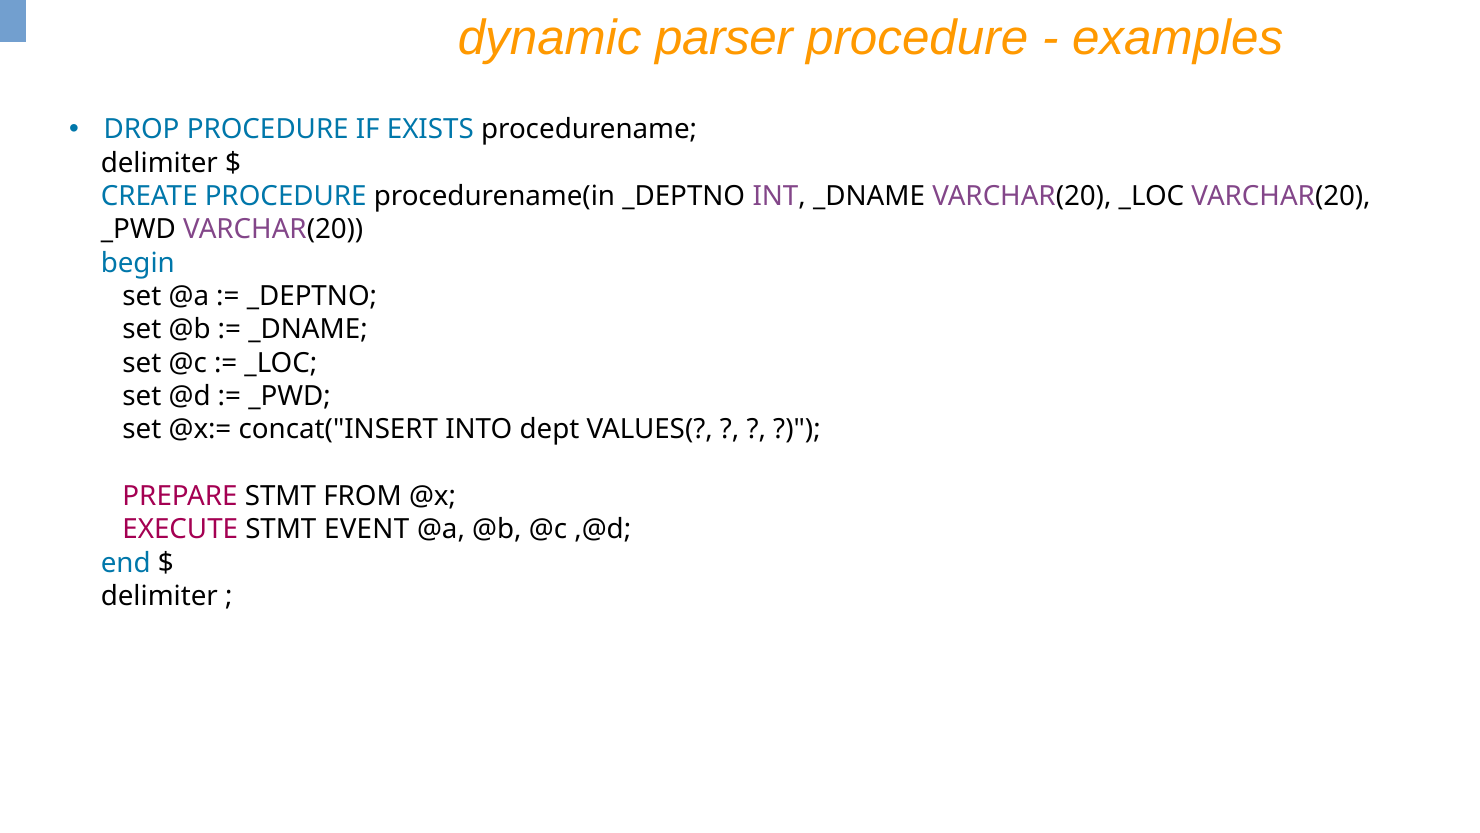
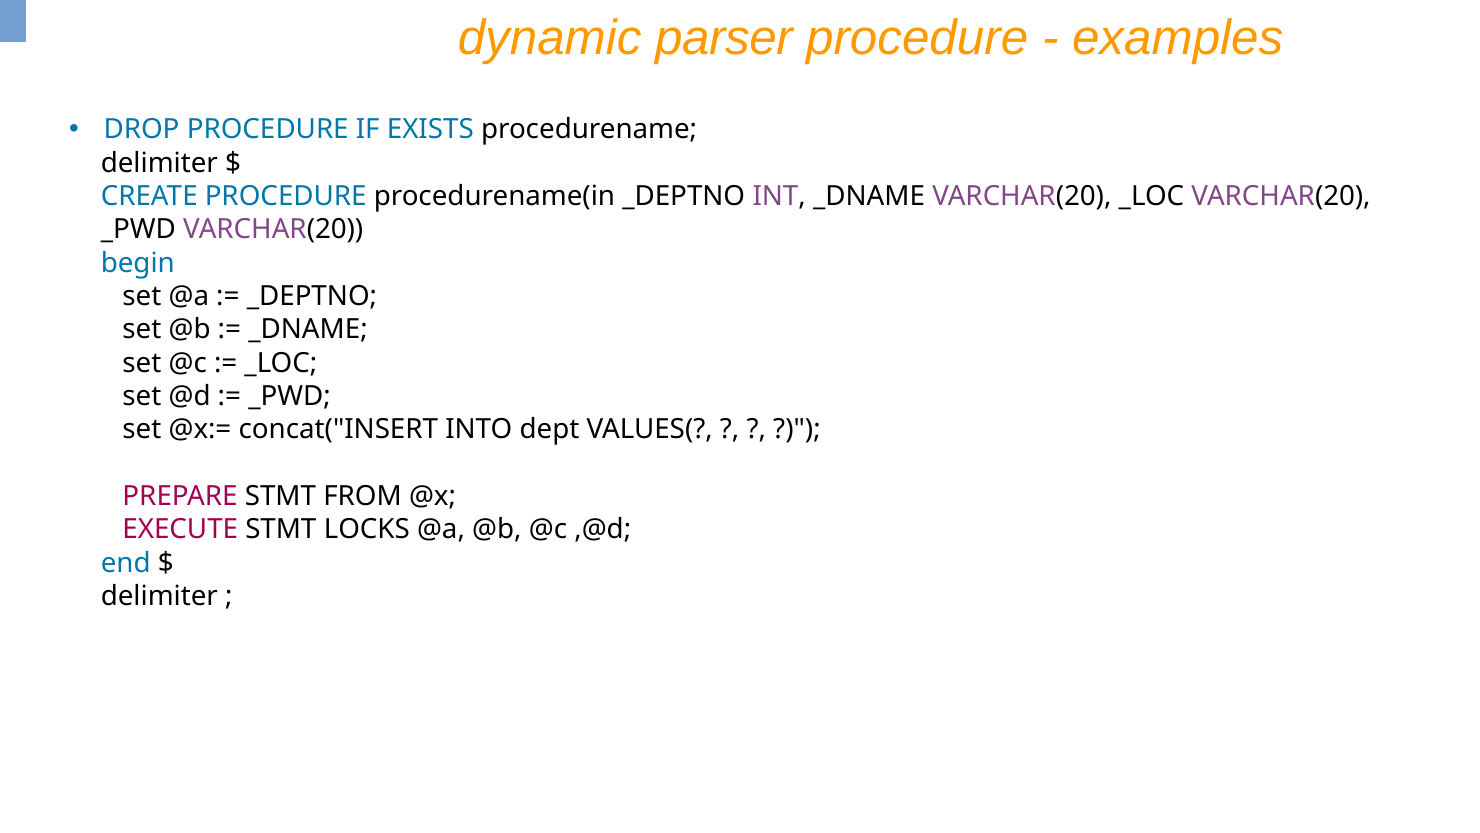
EVENT: EVENT -> LOCKS
